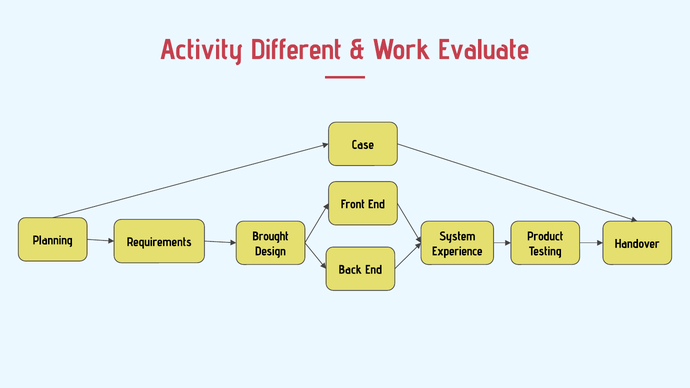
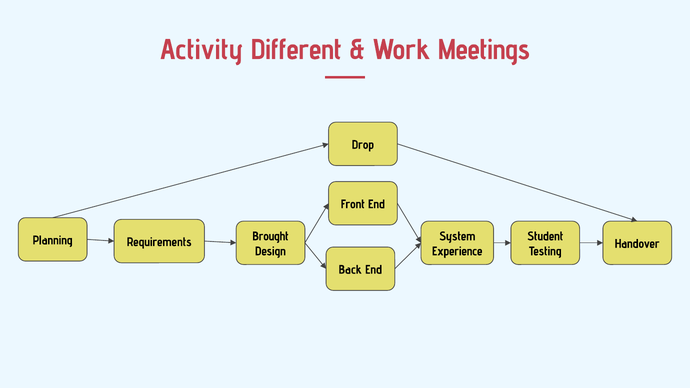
Evaluate: Evaluate -> Meetings
Case: Case -> Drop
Product: Product -> Student
